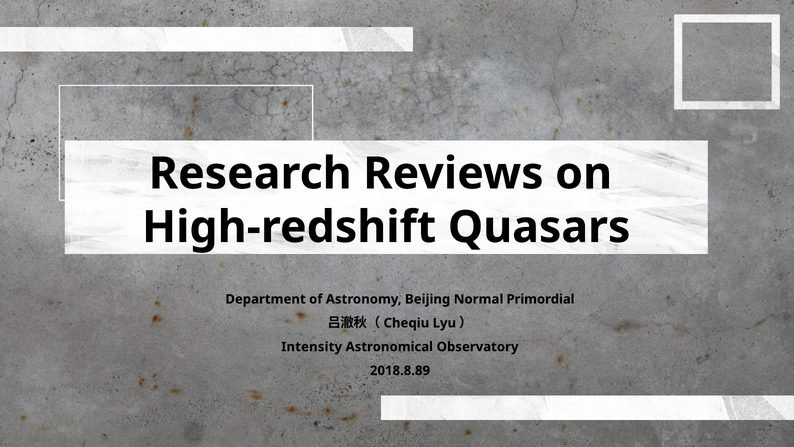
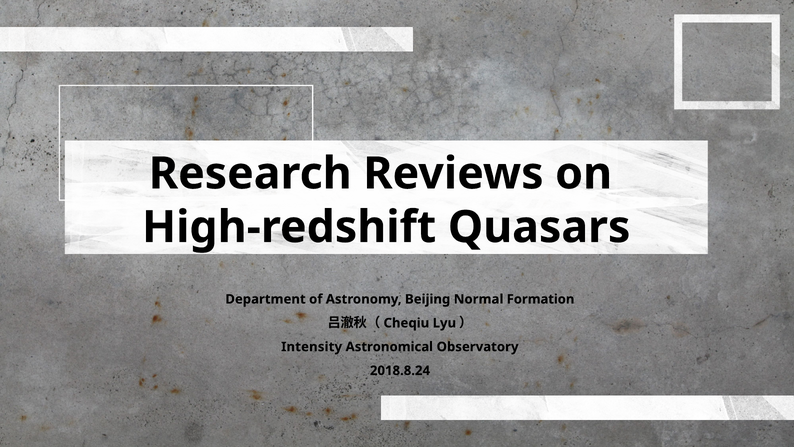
Primordial: Primordial -> Formation
2018.8.89: 2018.8.89 -> 2018.8.24
